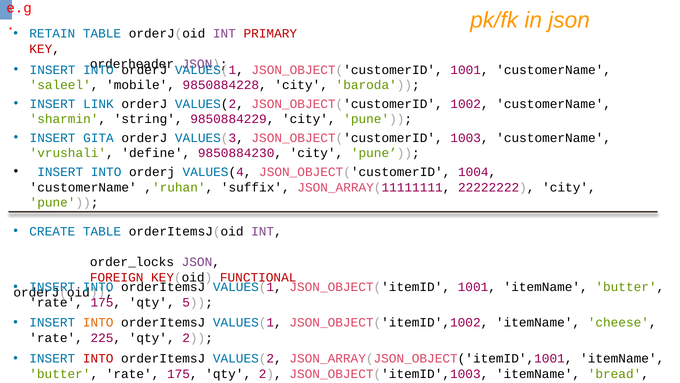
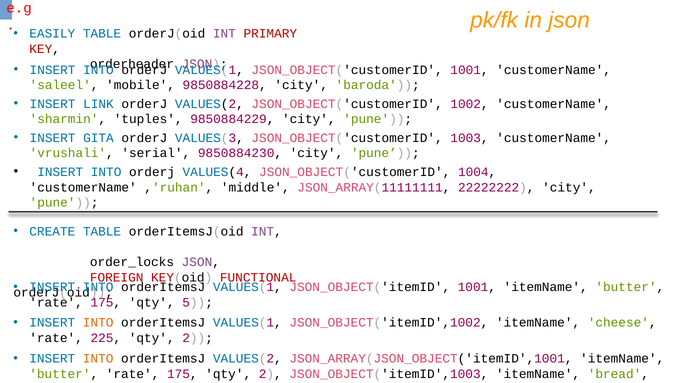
RETAIN: RETAIN -> EASILY
string: string -> tuples
define: define -> serial
suffix: suffix -> middle
INTO at (98, 358) colour: red -> orange
